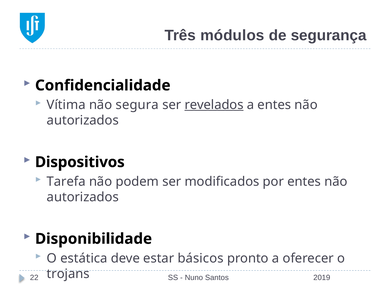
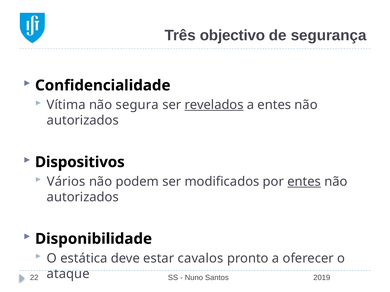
módulos: módulos -> objectivo
Tarefa: Tarefa -> Vários
entes at (304, 182) underline: none -> present
básicos: básicos -> cavalos
trojans: trojans -> ataque
